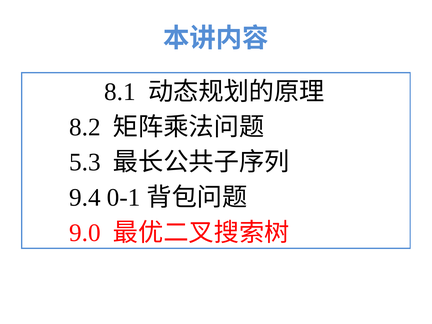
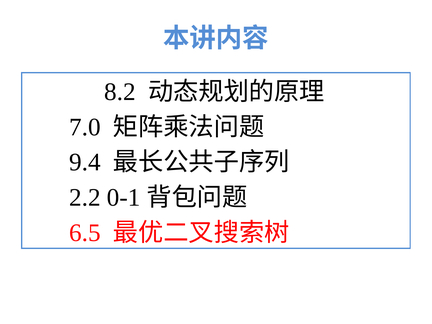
8.1: 8.1 -> 8.2
8.2: 8.2 -> 7.0
5.3: 5.3 -> 9.4
9.4: 9.4 -> 2.2
9.0: 9.0 -> 6.5
